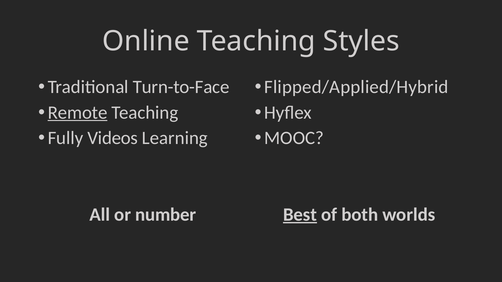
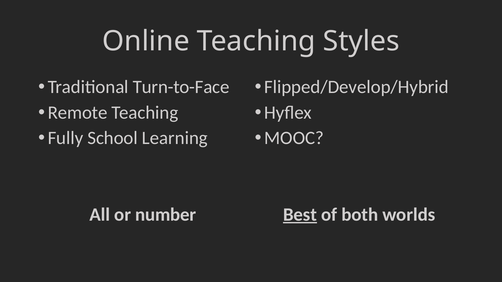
Flipped/Applied/Hybrid: Flipped/Applied/Hybrid -> Flipped/Develop/Hybrid
Remote underline: present -> none
Videos: Videos -> School
